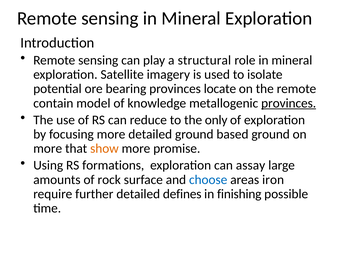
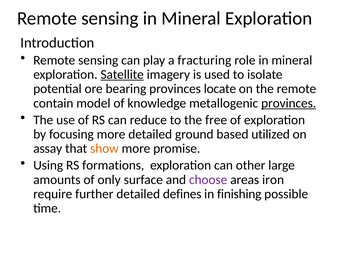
structural: structural -> fracturing
Satellite underline: none -> present
only: only -> free
based ground: ground -> utilized
more at (48, 148): more -> assay
assay: assay -> other
rock: rock -> only
choose colour: blue -> purple
